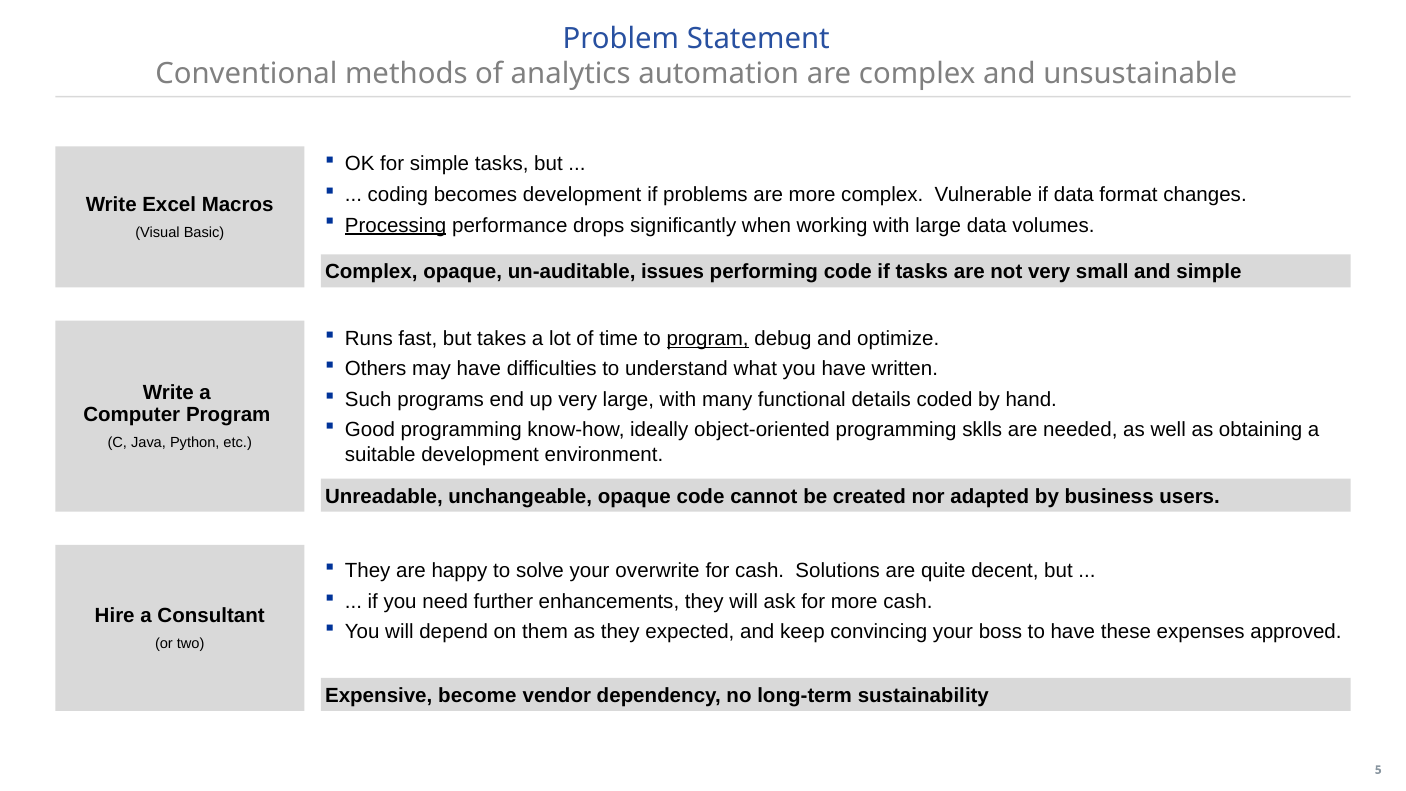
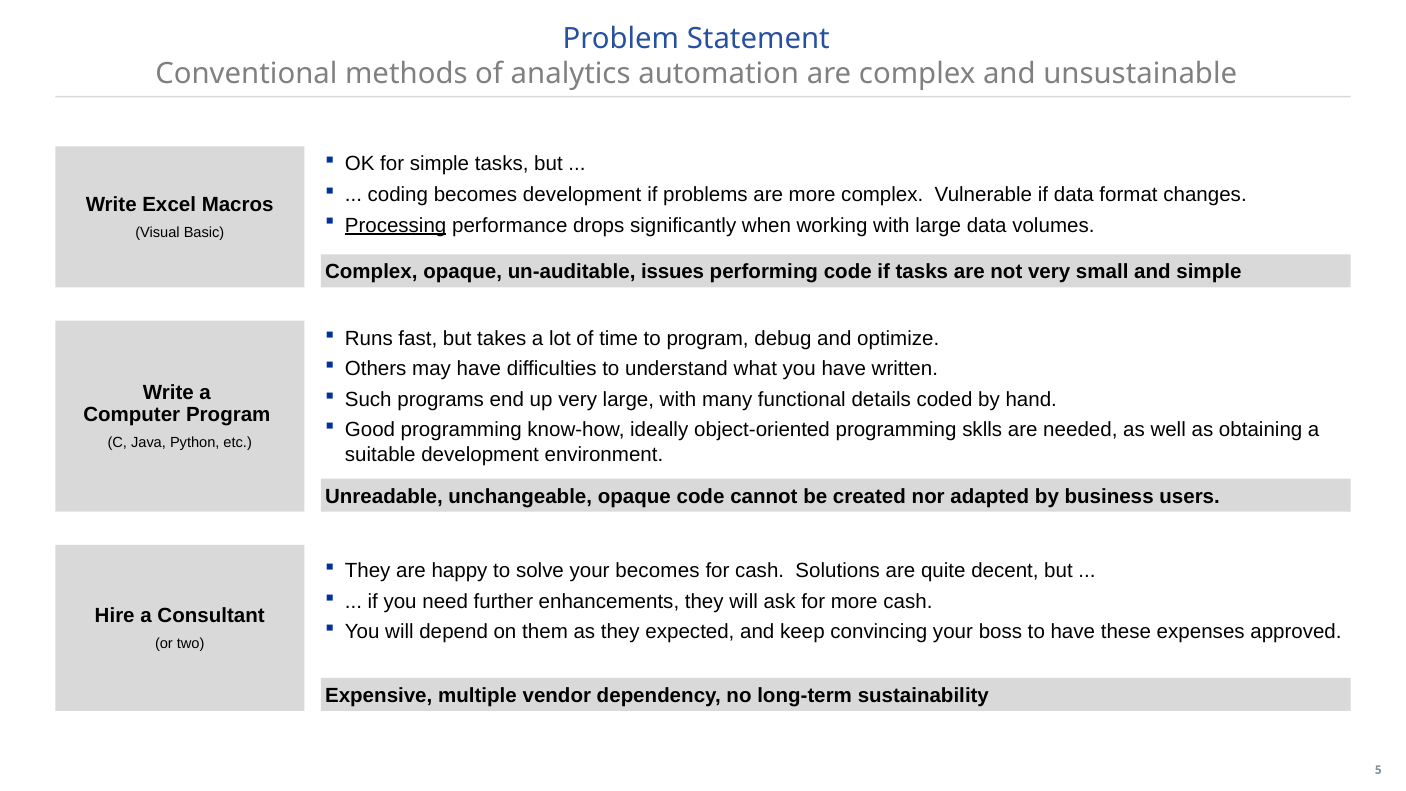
program at (708, 339) underline: present -> none
your overwrite: overwrite -> becomes
become: become -> multiple
